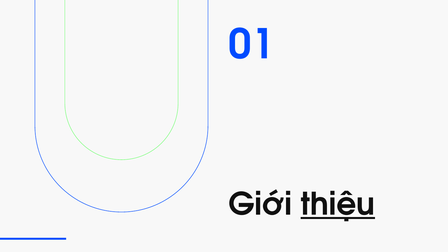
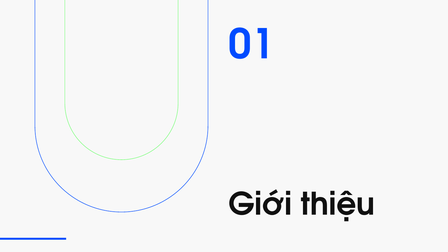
thiệu underline: present -> none
